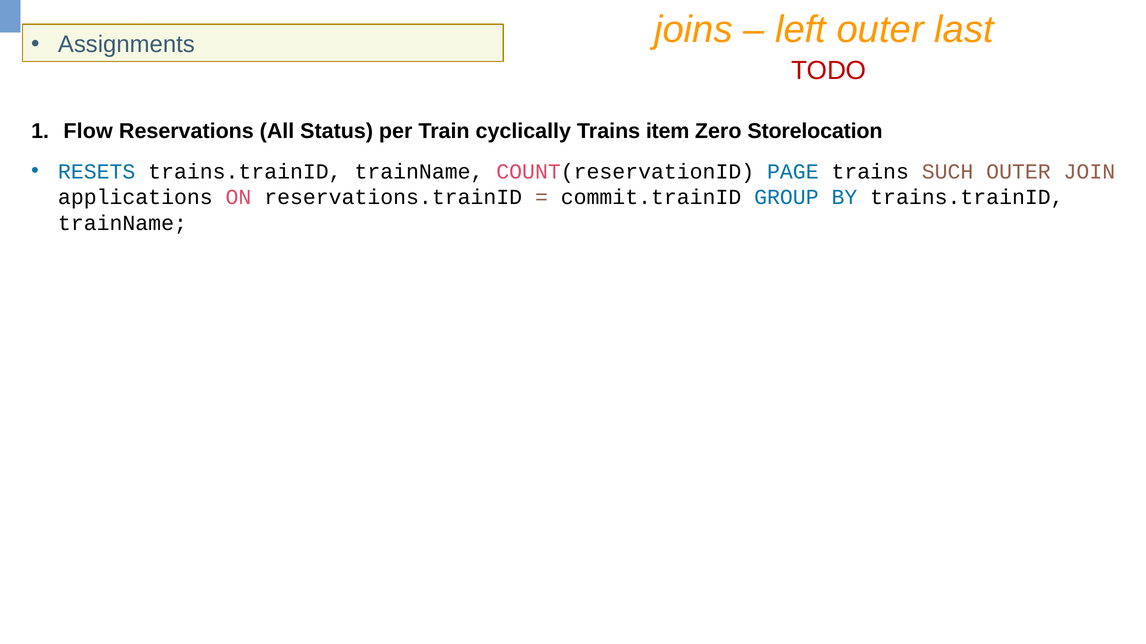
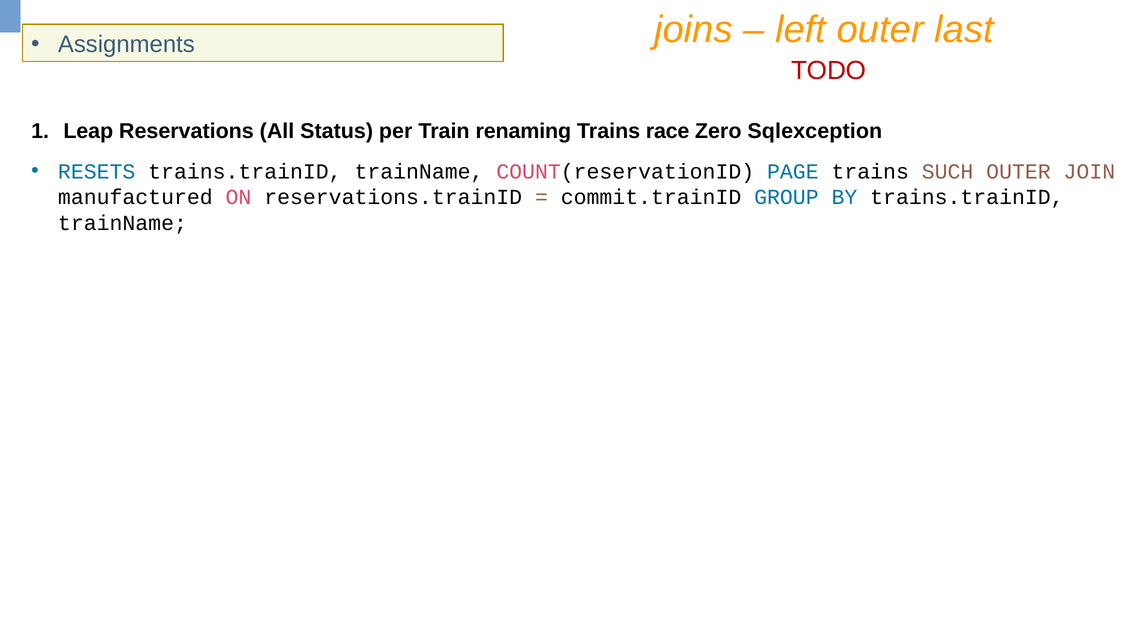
Flow: Flow -> Leap
cyclically: cyclically -> renaming
item: item -> race
Storelocation: Storelocation -> Sqlexception
applications: applications -> manufactured
